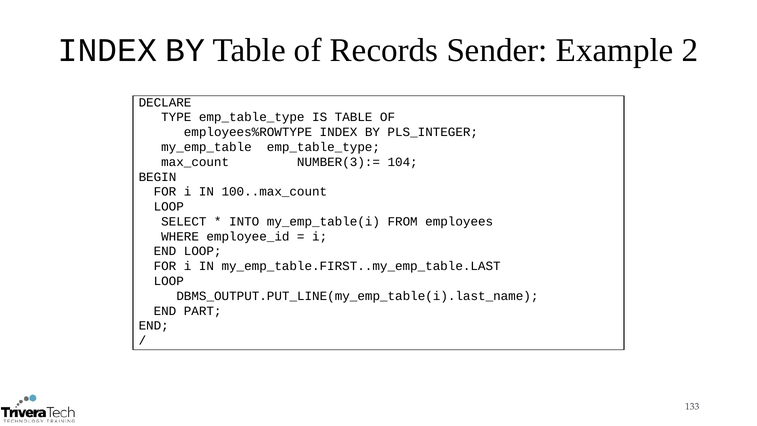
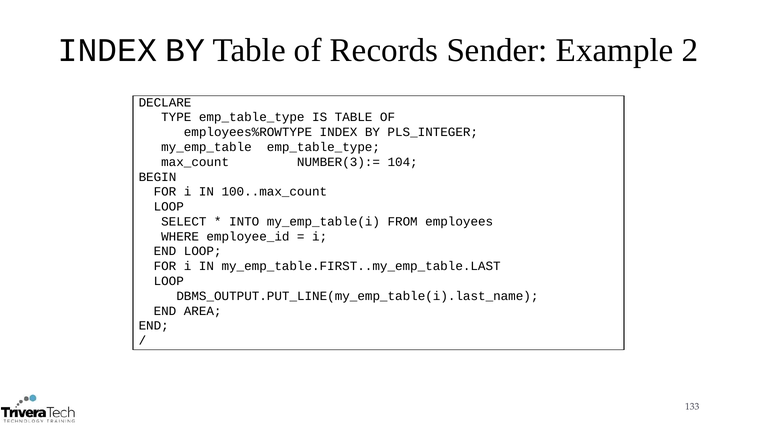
PART: PART -> AREA
